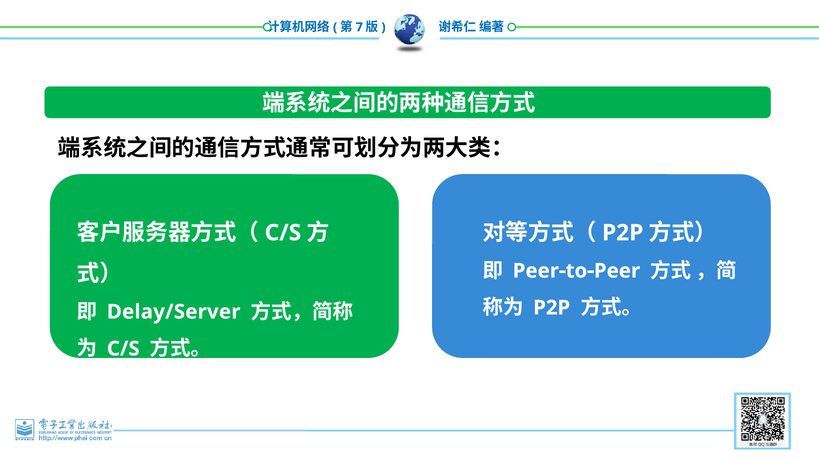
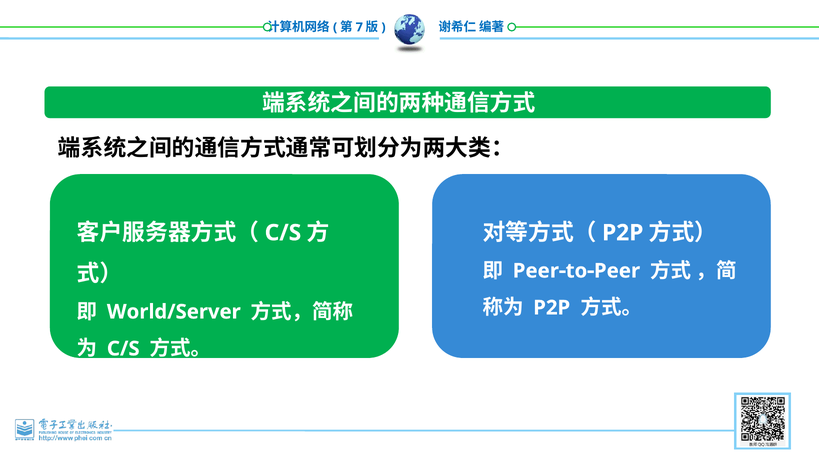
Delay/Server: Delay/Server -> World/Server
